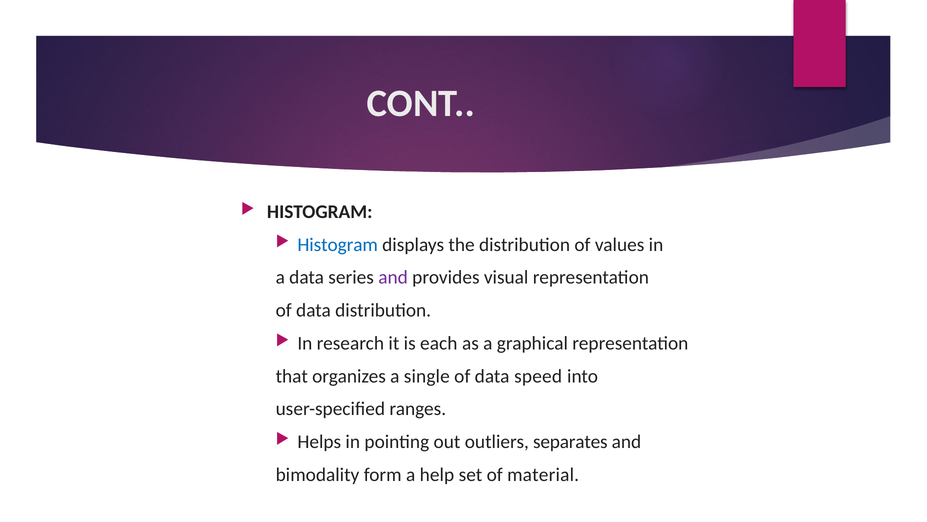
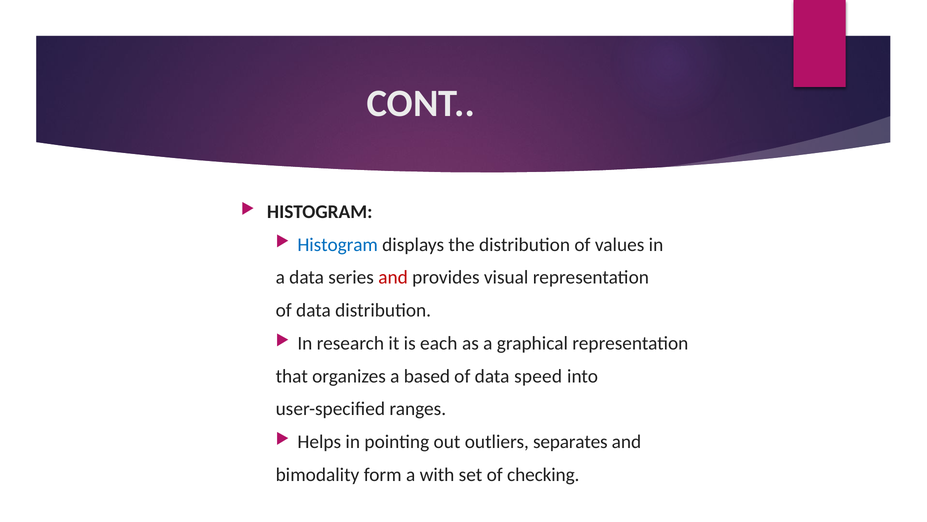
and at (393, 277) colour: purple -> red
single: single -> based
help: help -> with
material: material -> checking
